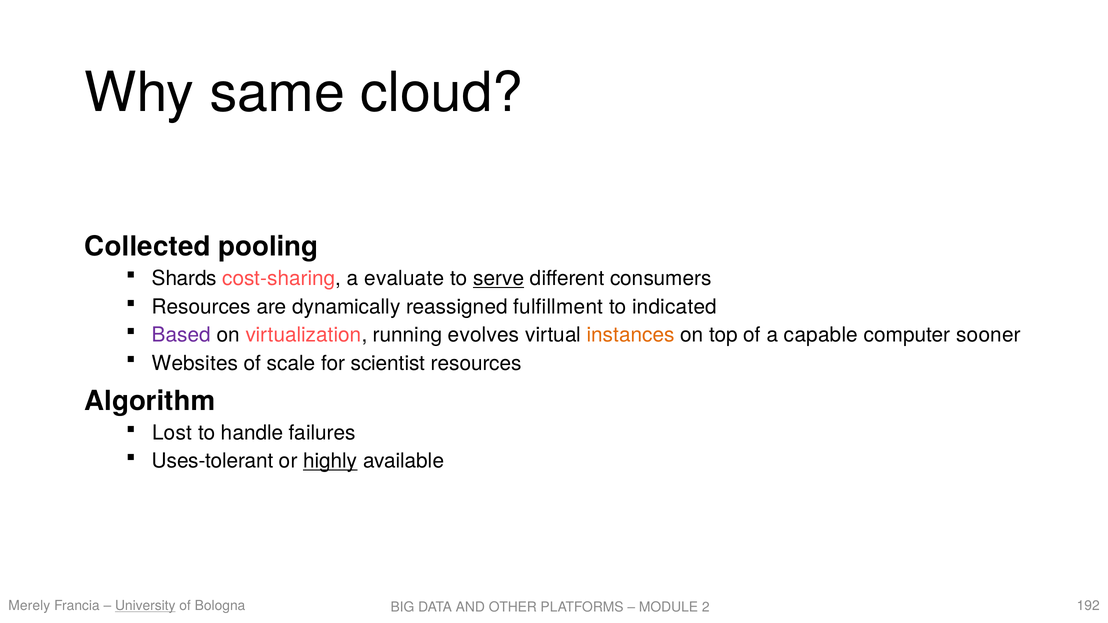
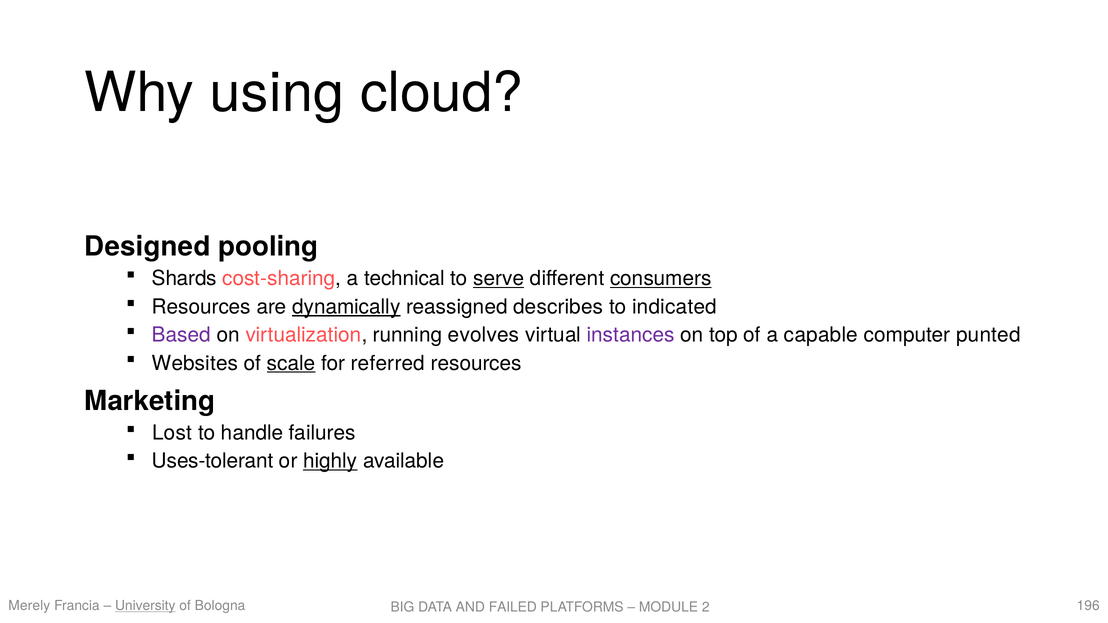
same: same -> using
Collected: Collected -> Designed
evaluate: evaluate -> technical
consumers underline: none -> present
dynamically underline: none -> present
fulfillment: fulfillment -> describes
instances colour: orange -> purple
sooner: sooner -> punted
scale underline: none -> present
scientist: scientist -> referred
Algorithm: Algorithm -> Marketing
192: 192 -> 196
OTHER: OTHER -> FAILED
